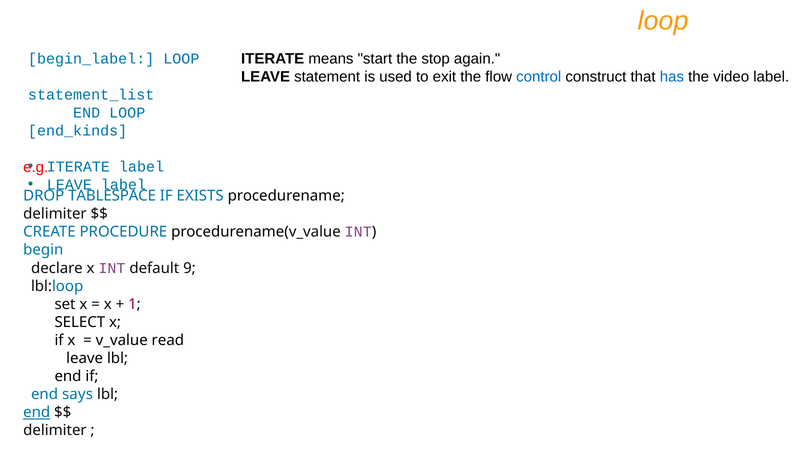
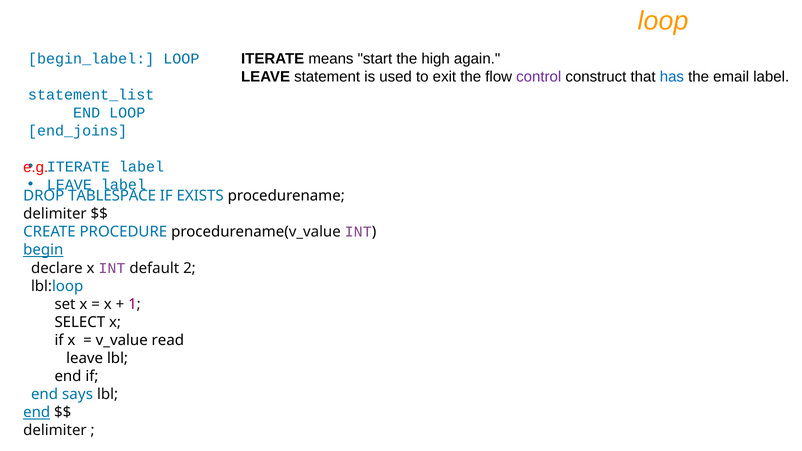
stop: stop -> high
control colour: blue -> purple
video: video -> email
end_kinds: end_kinds -> end_joins
begin underline: none -> present
9: 9 -> 2
